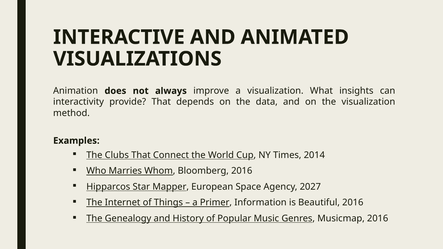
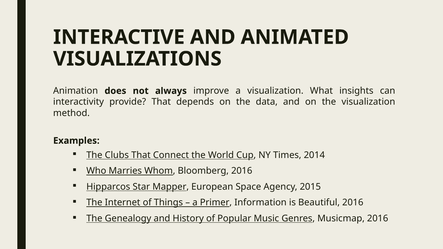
2027: 2027 -> 2015
